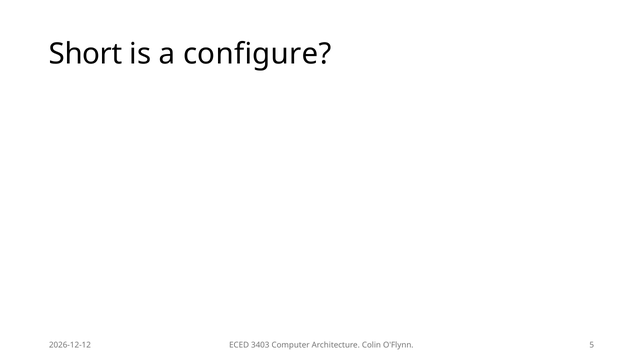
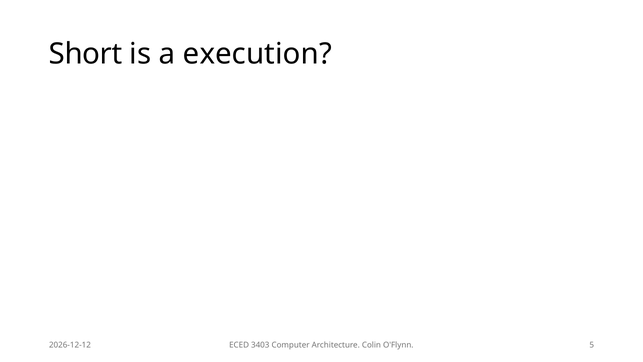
configure: configure -> execution
